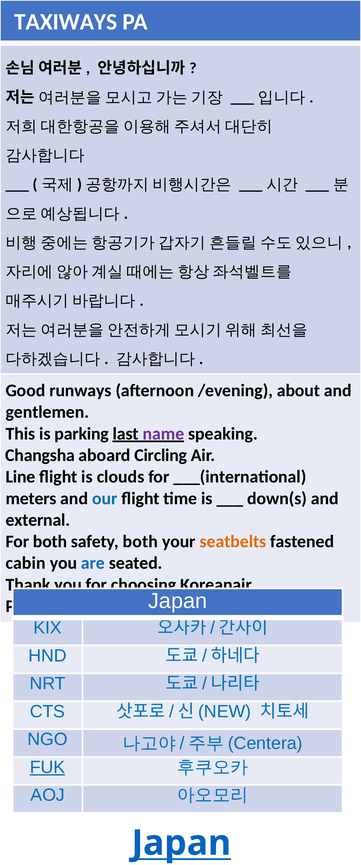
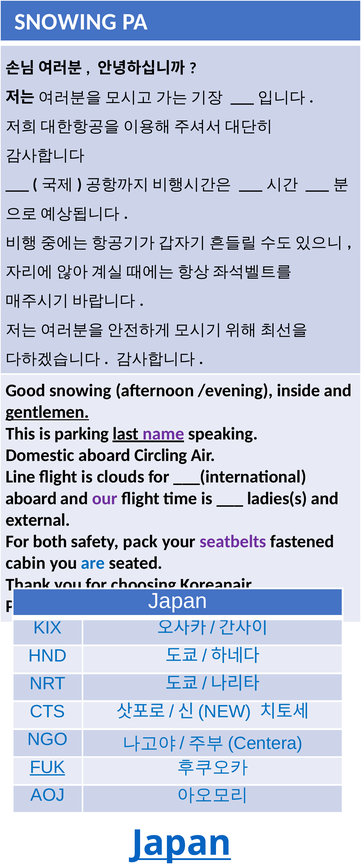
TAXIWAYS at (66, 22): TAXIWAYS -> SNOWING
Good runways: runways -> snowing
about: about -> inside
gentlemen underline: none -> present
Changsha: Changsha -> Domestic
meters at (31, 498): meters -> aboard
our colour: blue -> purple
down(s: down(s -> ladies(s
safety both: both -> pack
seatbelts colour: orange -> purple
